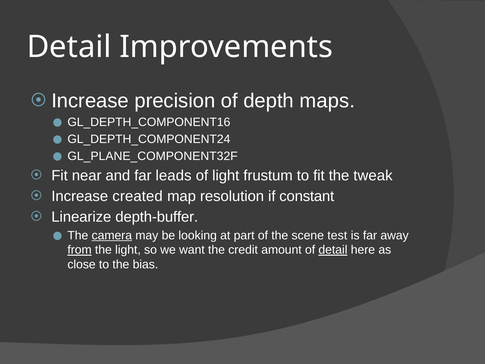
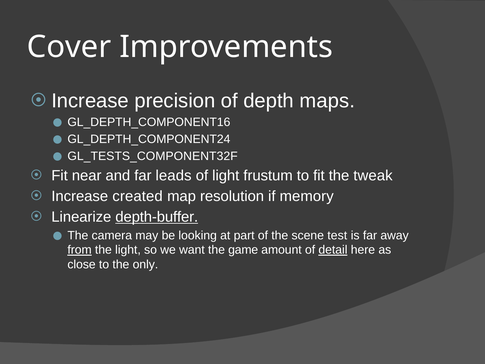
Detail at (69, 47): Detail -> Cover
GL_PLANE_COMPONENT32F: GL_PLANE_COMPONENT32F -> GL_TESTS_COMPONENT32F
constant: constant -> memory
depth-buffer underline: none -> present
camera underline: present -> none
credit: credit -> game
bias: bias -> only
